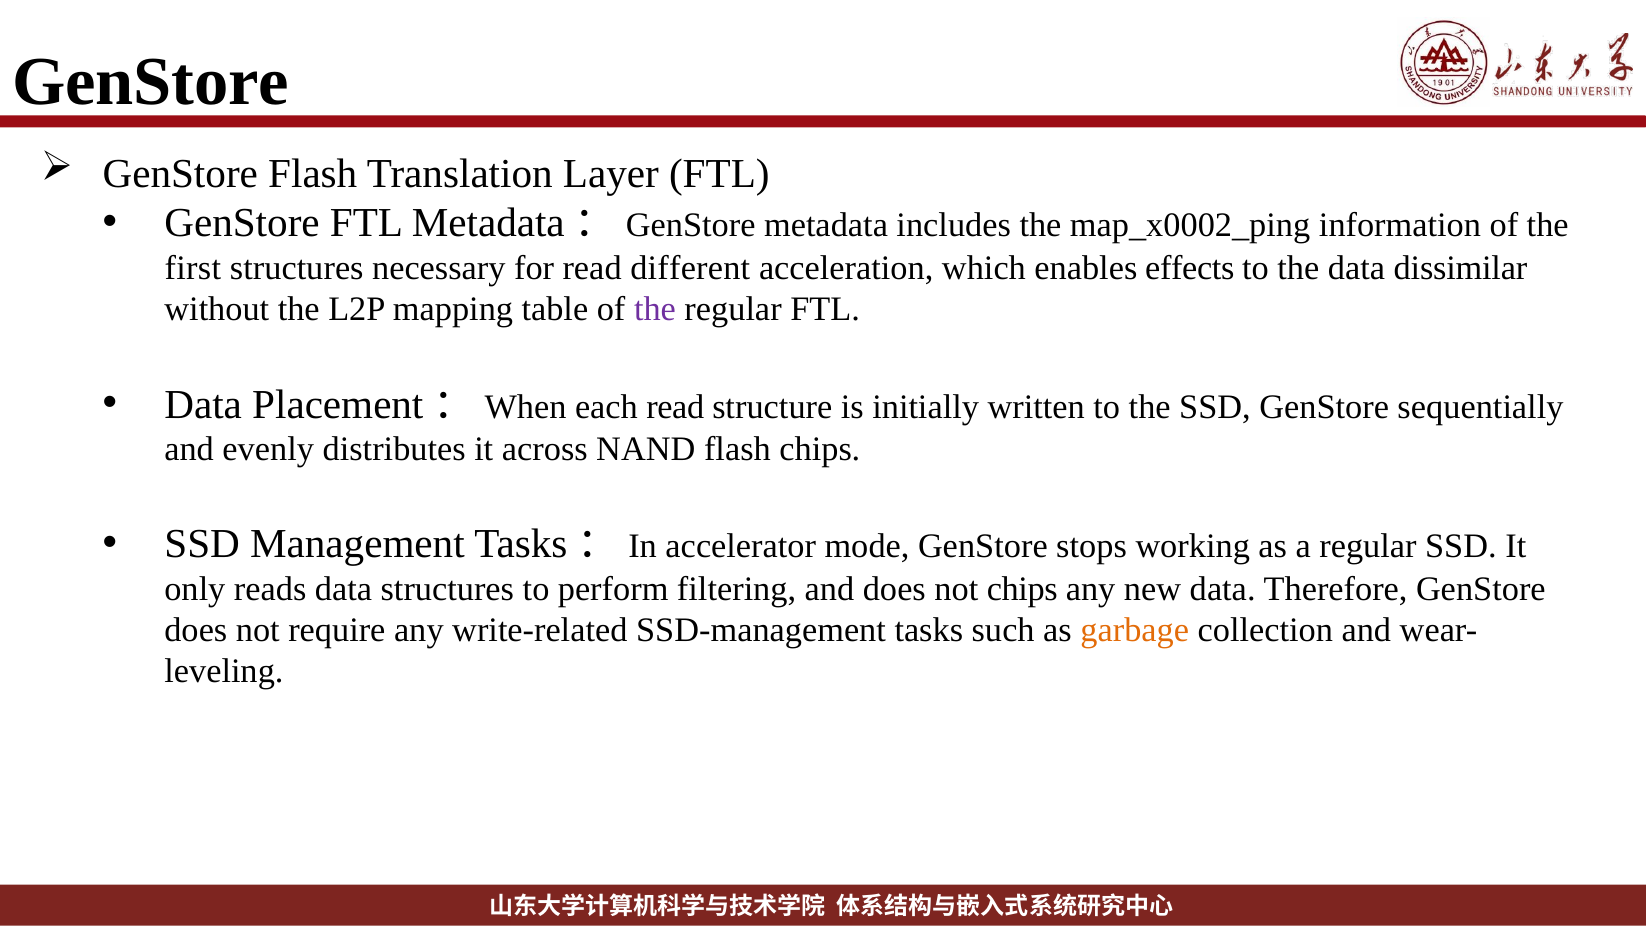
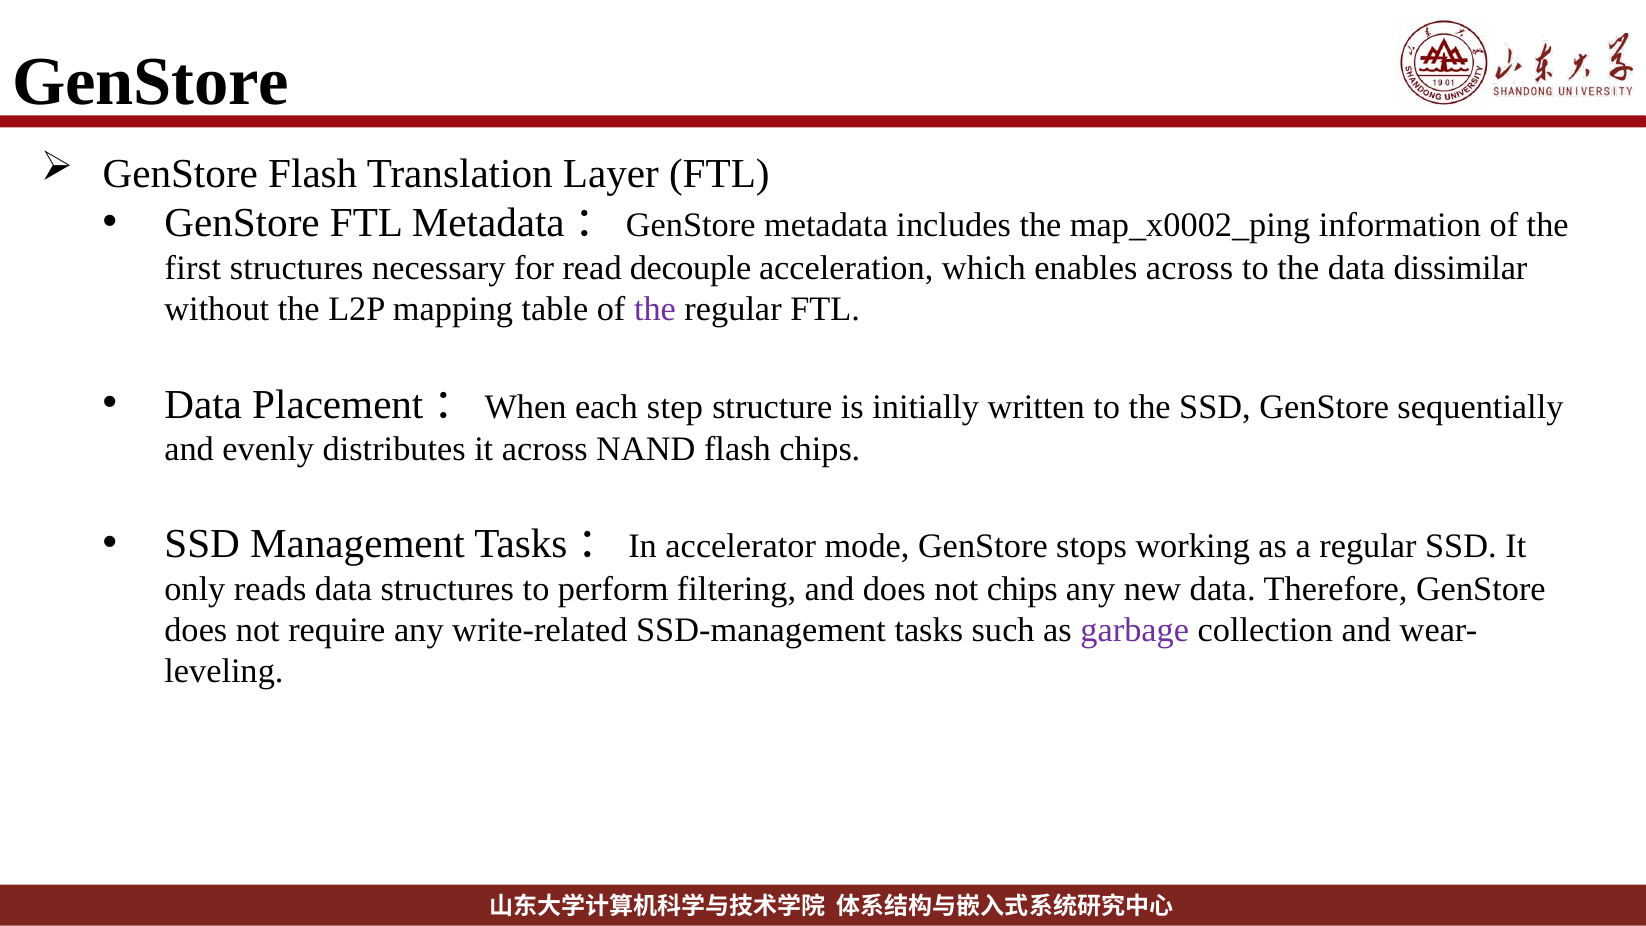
different: different -> decouple
enables effects: effects -> across
each read: read -> step
garbage colour: orange -> purple
